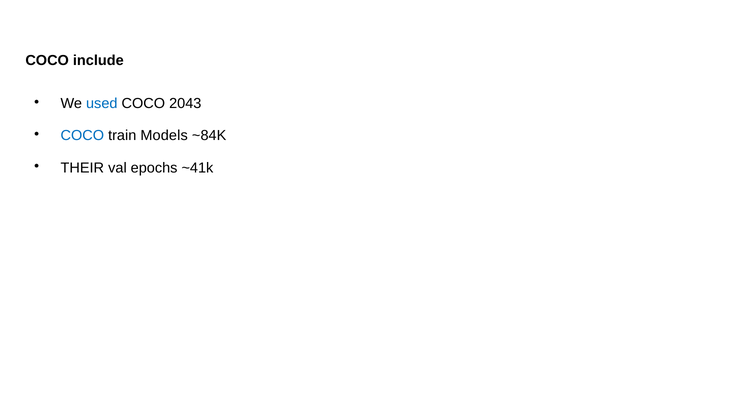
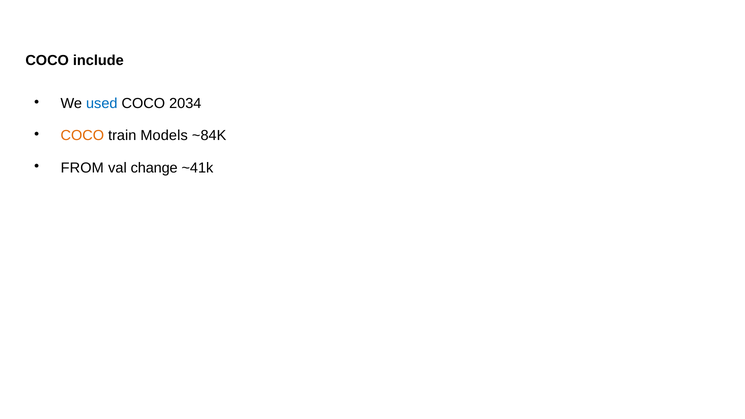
2043: 2043 -> 2034
COCO at (82, 136) colour: blue -> orange
THEIR: THEIR -> FROM
epochs: epochs -> change
